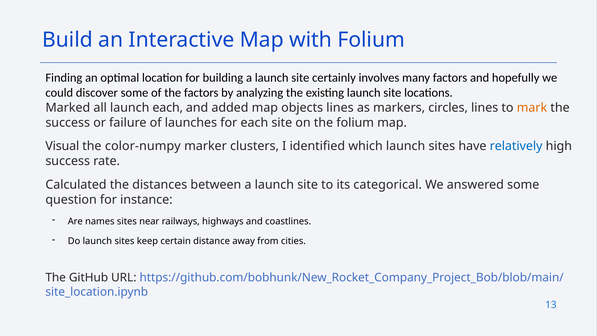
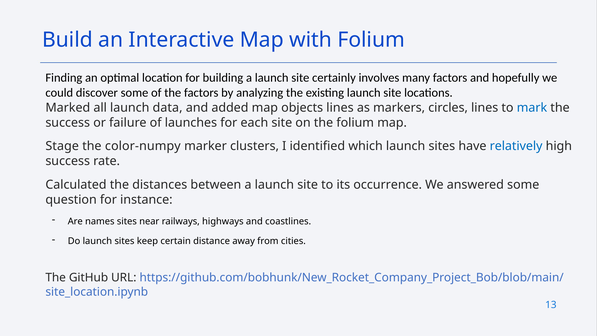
launch each: each -> data
mark colour: orange -> blue
Visual: Visual -> Stage
categorical: categorical -> occurrence
